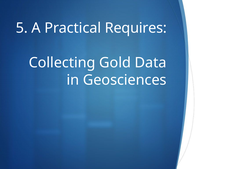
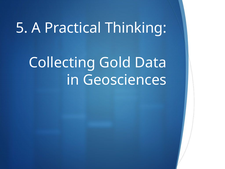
Requires: Requires -> Thinking
